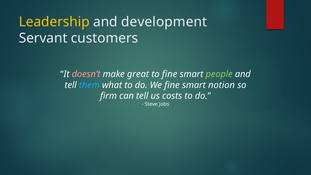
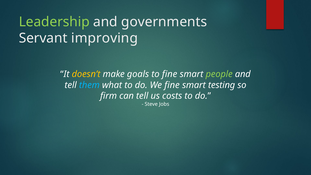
Leadership colour: yellow -> light green
development: development -> governments
customers: customers -> improving
doesn’t colour: pink -> yellow
great: great -> goals
notion: notion -> testing
